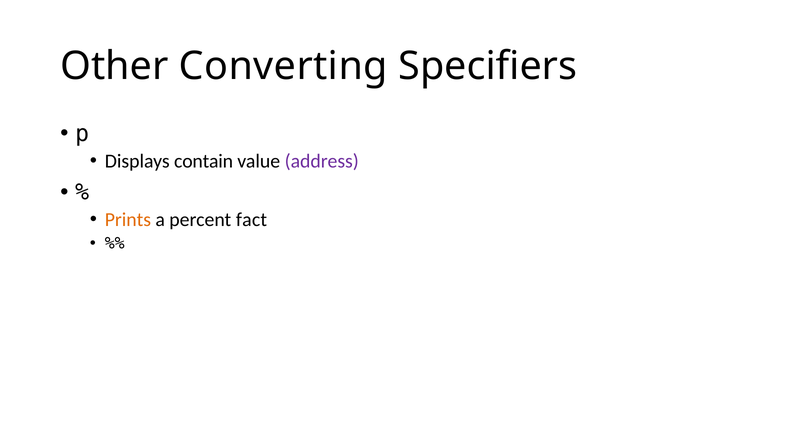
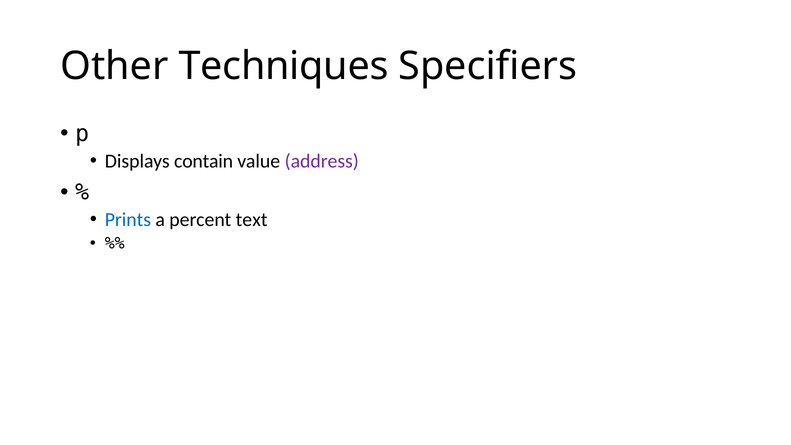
Converting: Converting -> Techniques
Prints colour: orange -> blue
fact: fact -> text
